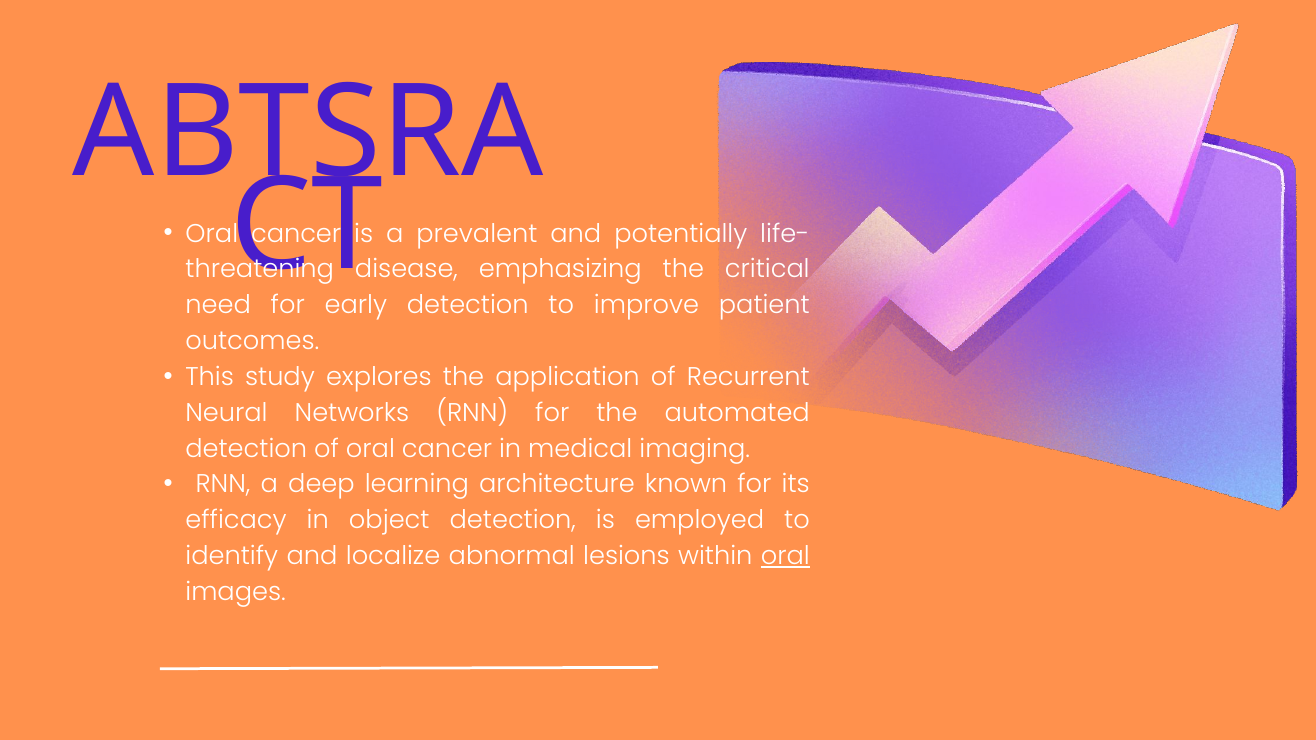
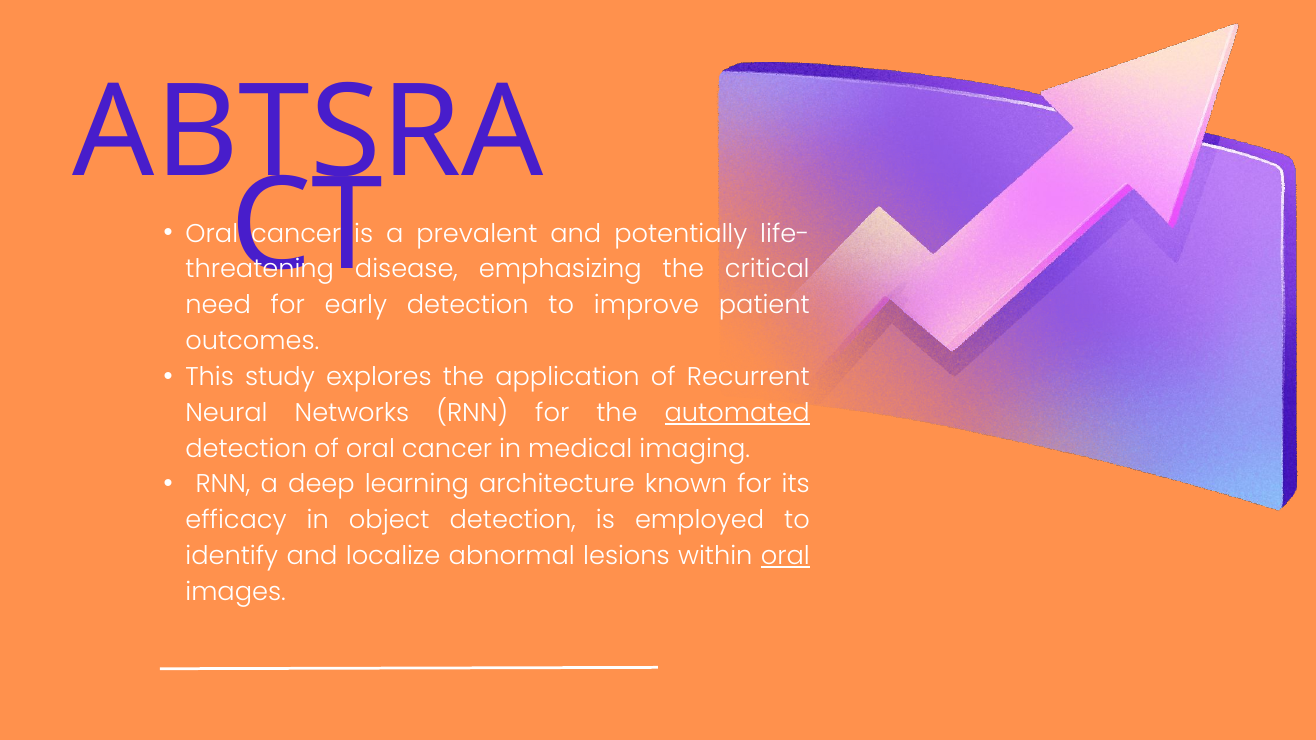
automated underline: none -> present
